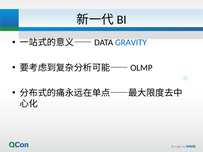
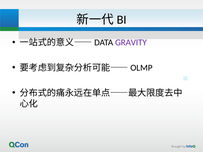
GRAVITY colour: blue -> purple
